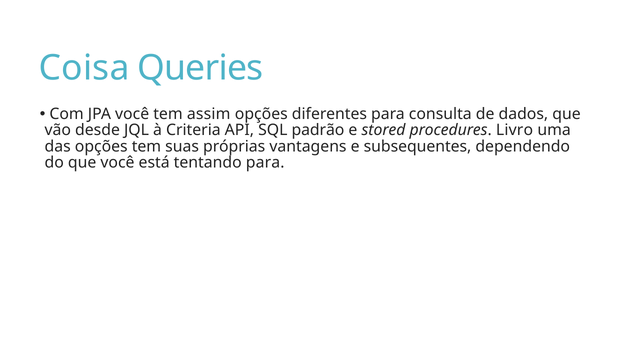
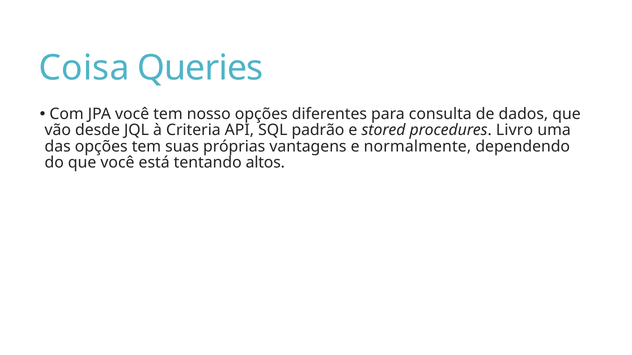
assim: assim -> nosso
subsequentes: subsequentes -> normalmente
tentando para: para -> altos
